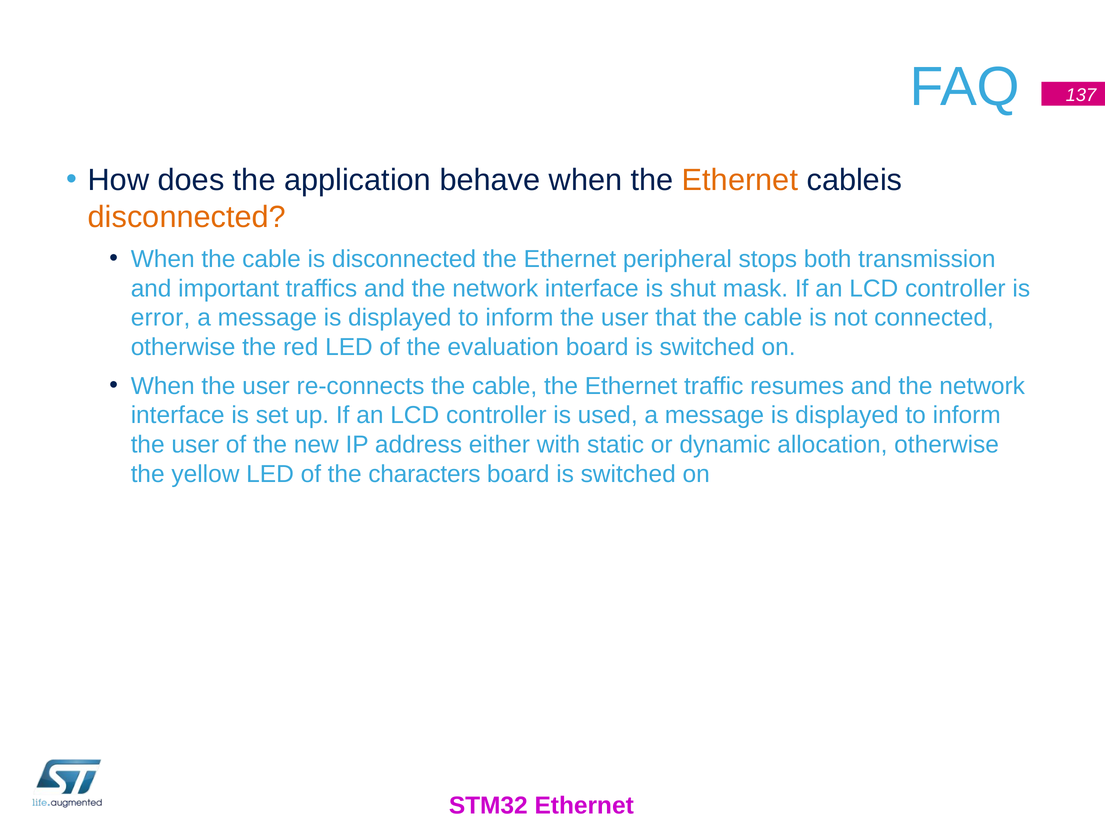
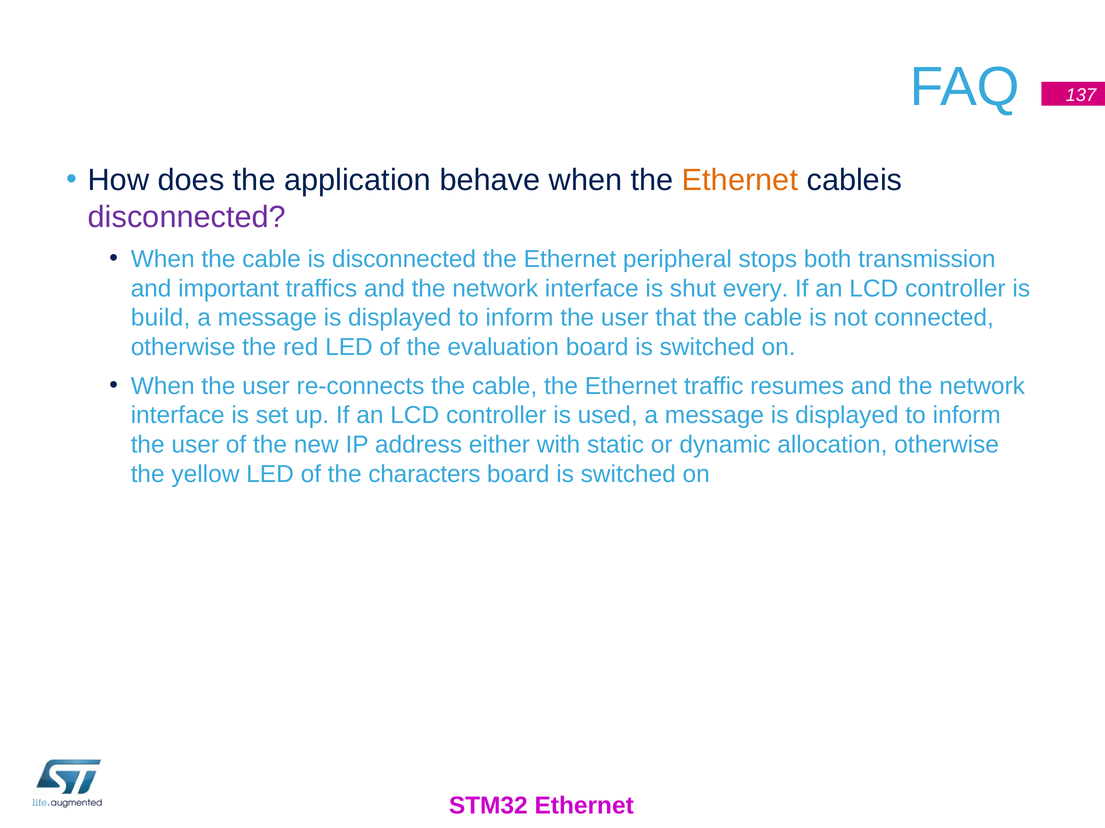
disconnected at (187, 217) colour: orange -> purple
mask: mask -> every
error: error -> build
